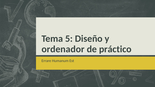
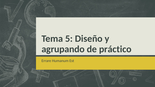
ordenador: ordenador -> agrupando
